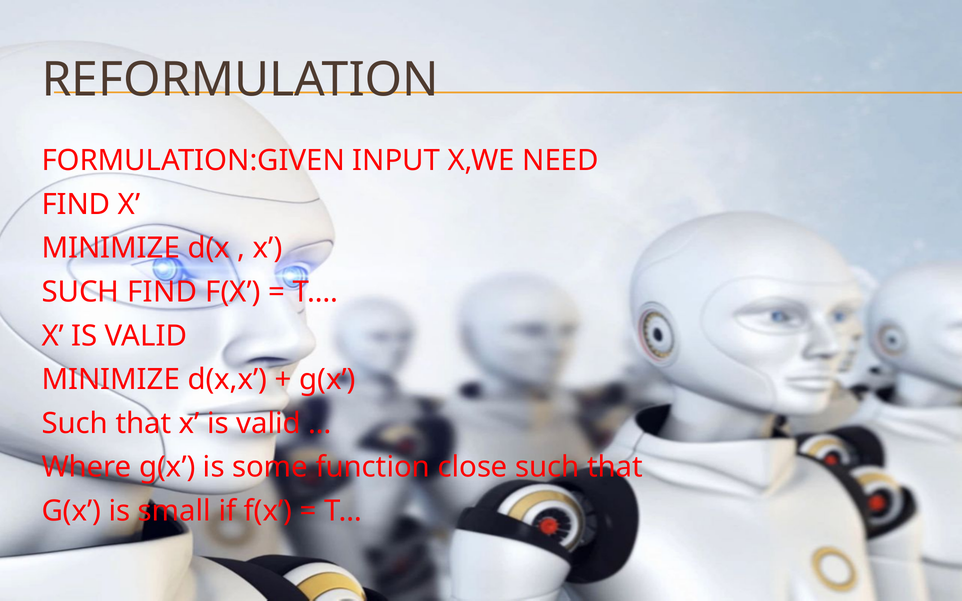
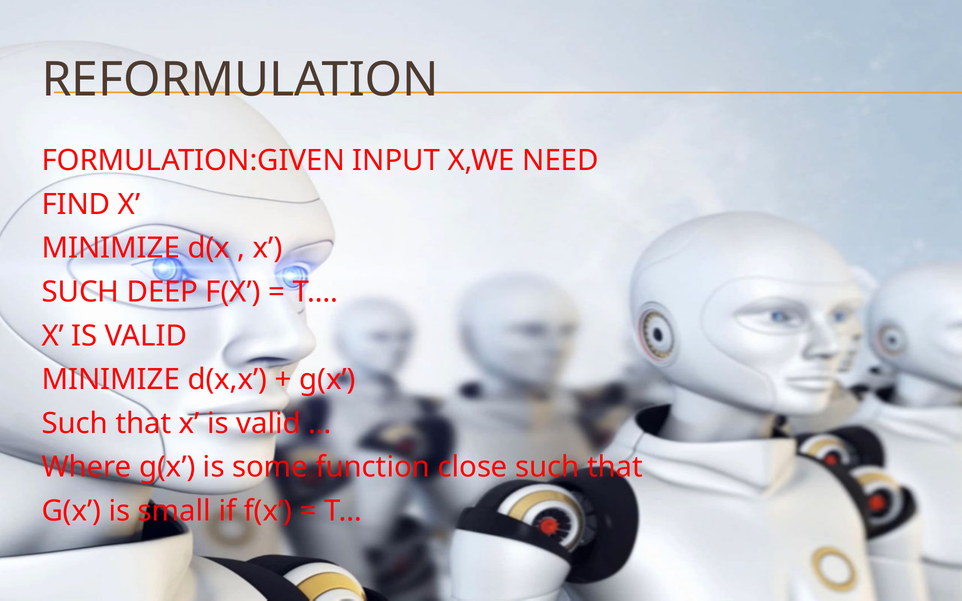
SUCH FIND: FIND -> DEEP
